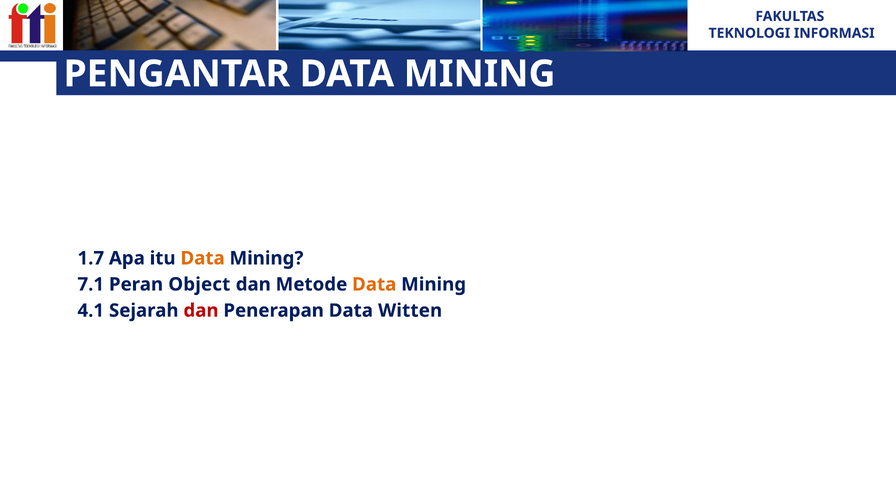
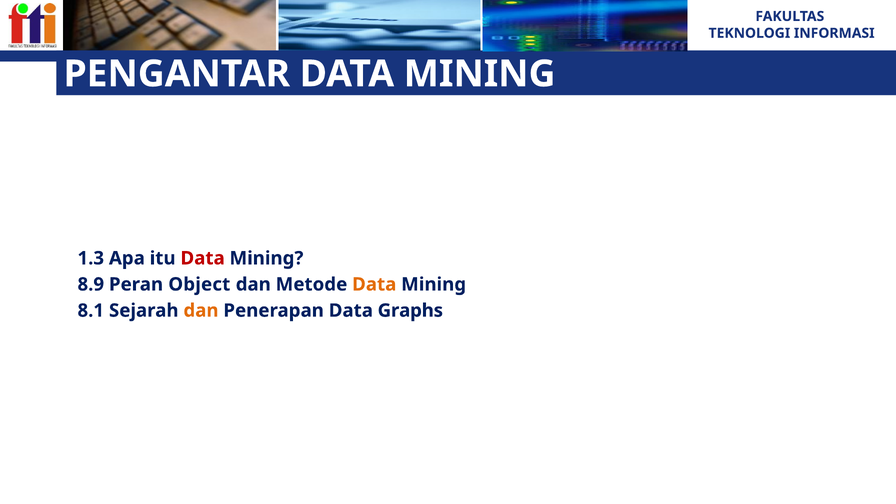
1.7: 1.7 -> 1.3
Data at (203, 258) colour: orange -> red
7.1: 7.1 -> 8.9
4.1: 4.1 -> 8.1
dan at (201, 311) colour: red -> orange
Witten: Witten -> Graphs
